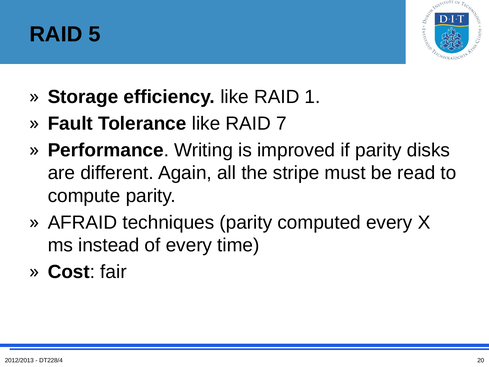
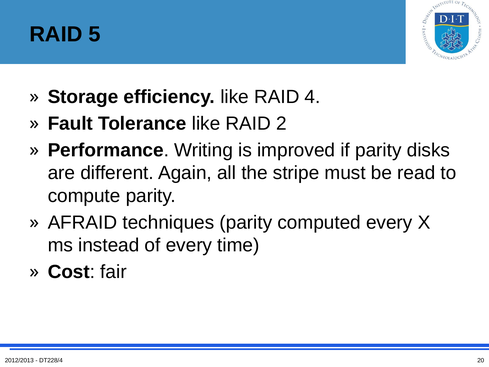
1: 1 -> 4
7: 7 -> 2
